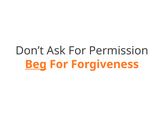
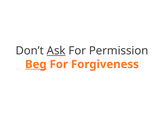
Ask underline: none -> present
